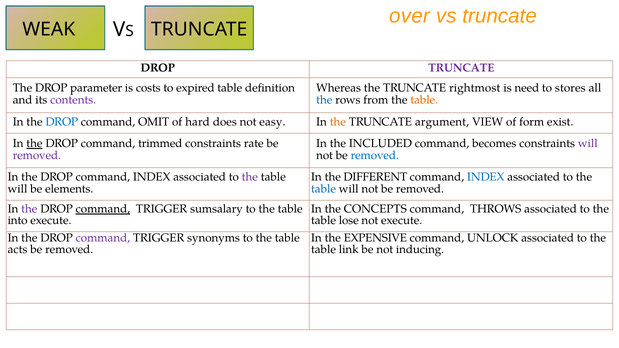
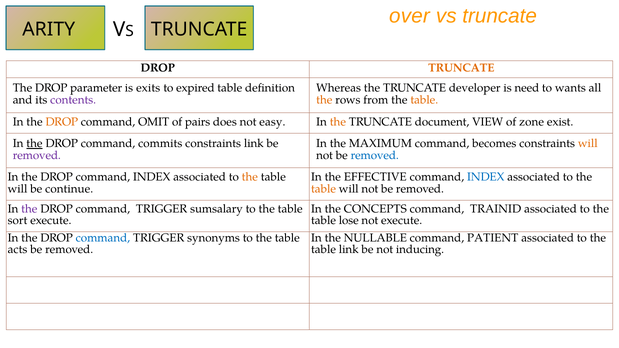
WEAK: WEAK -> ARITY
TRUNCATE at (461, 68) colour: purple -> orange
costs: costs -> exits
rightmost: rightmost -> developer
stores: stores -> wants
the at (324, 100) colour: blue -> orange
DROP at (62, 122) colour: blue -> orange
hard: hard -> pairs
argument: argument -> document
form: form -> zone
trimmed: trimmed -> commits
constraints rate: rate -> link
INCLUDED: INCLUDED -> MAXIMUM
will at (588, 144) colour: purple -> orange
the at (250, 177) colour: purple -> orange
DIFFERENT: DIFFERENT -> EFFECTIVE
elements: elements -> continue
table at (324, 189) colour: blue -> orange
command at (103, 209) underline: present -> none
THROWS: THROWS -> TRAINID
into: into -> sort
command at (103, 238) colour: purple -> blue
EXPENSIVE: EXPENSIVE -> NULLABLE
UNLOCK: UNLOCK -> PATIENT
